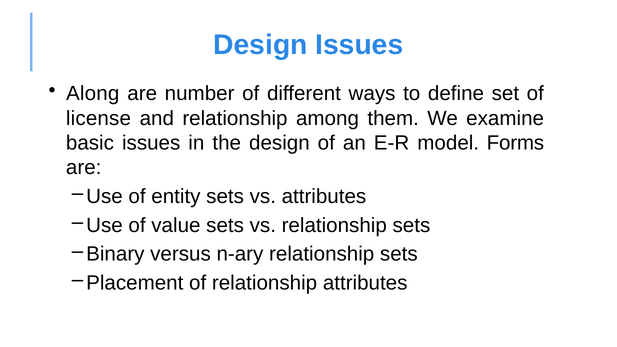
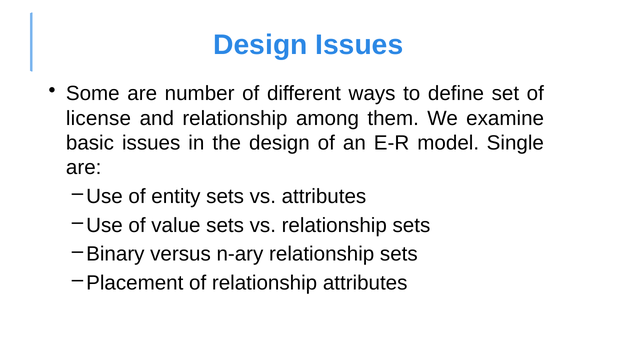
Along: Along -> Some
Forms: Forms -> Single
